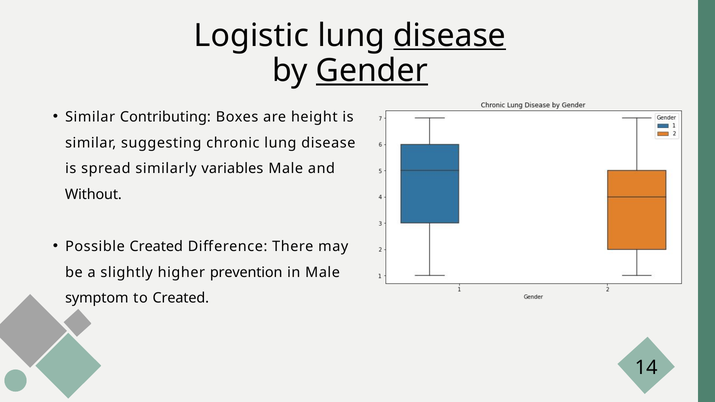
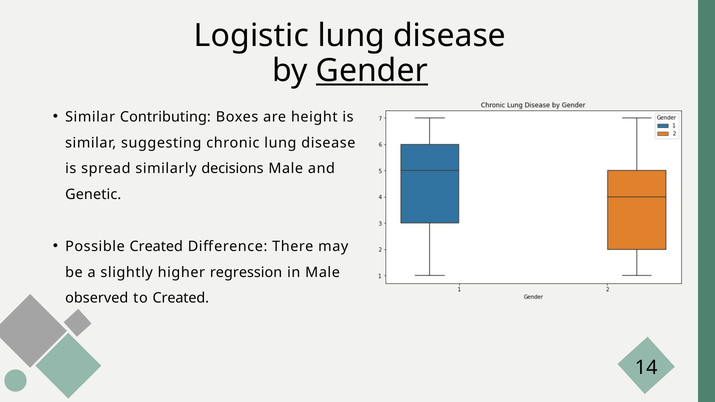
disease at (450, 35) underline: present -> none
variables: variables -> decisions
Without: Without -> Genetic
prevention: prevention -> regression
symptom: symptom -> observed
